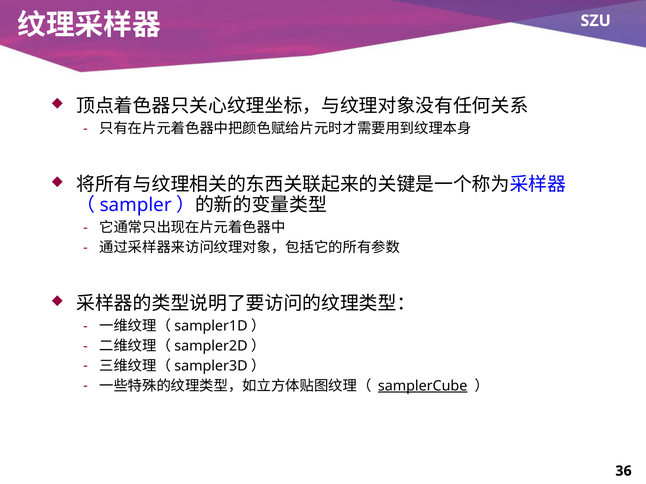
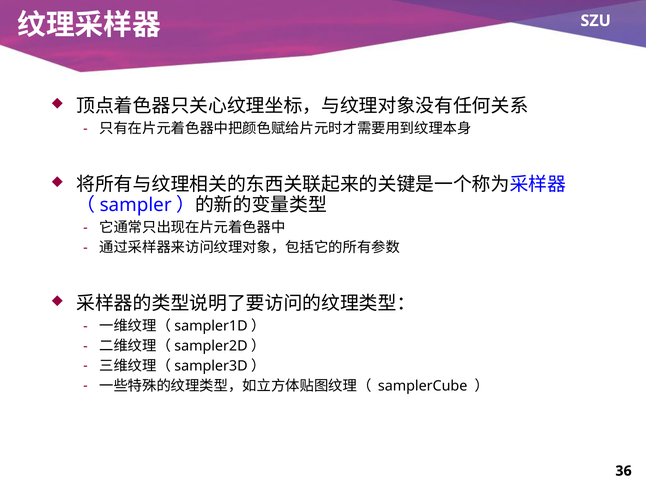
samplerCube underline: present -> none
